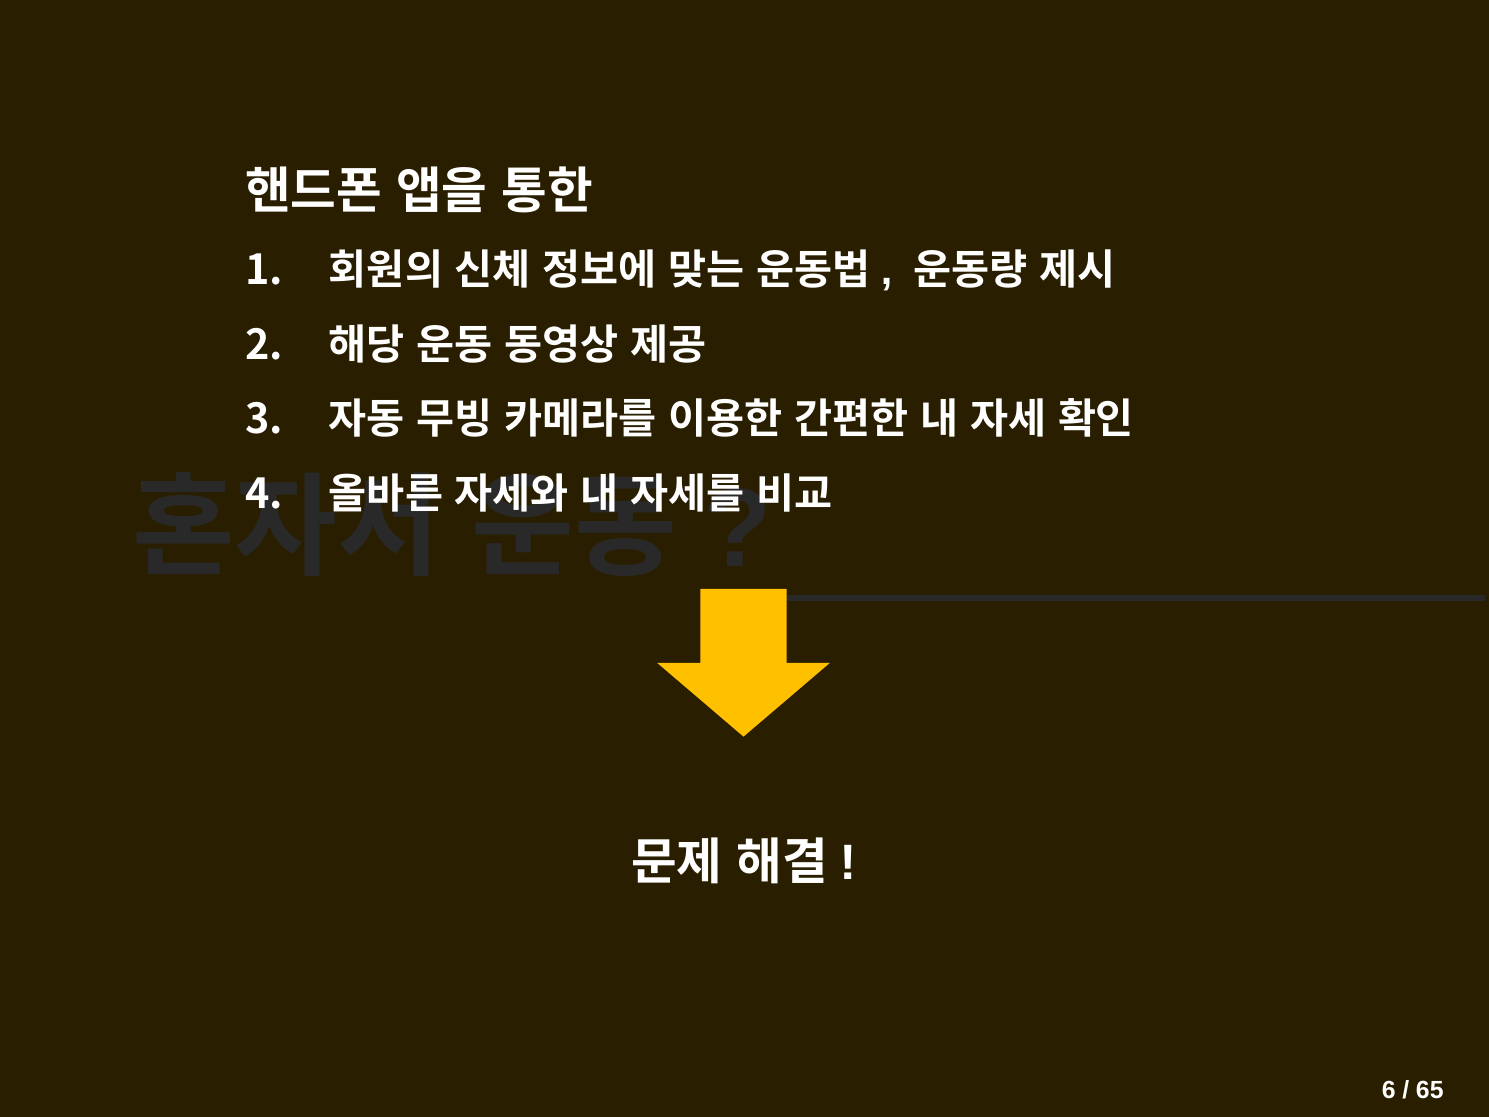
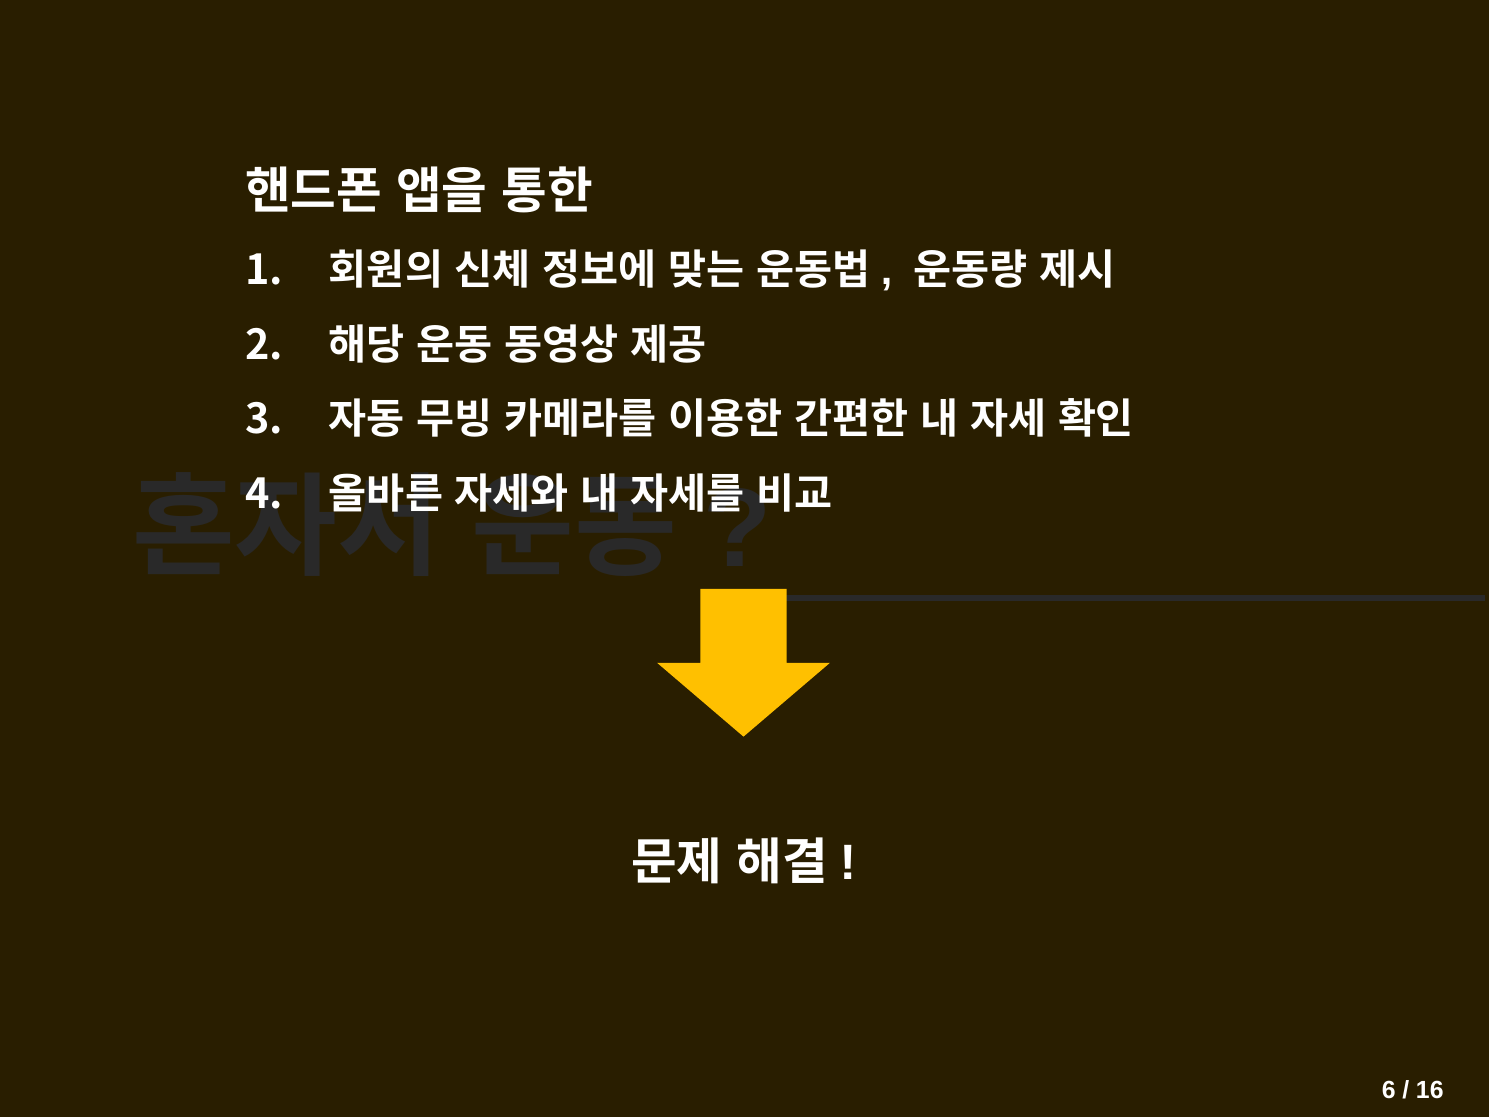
65: 65 -> 16
